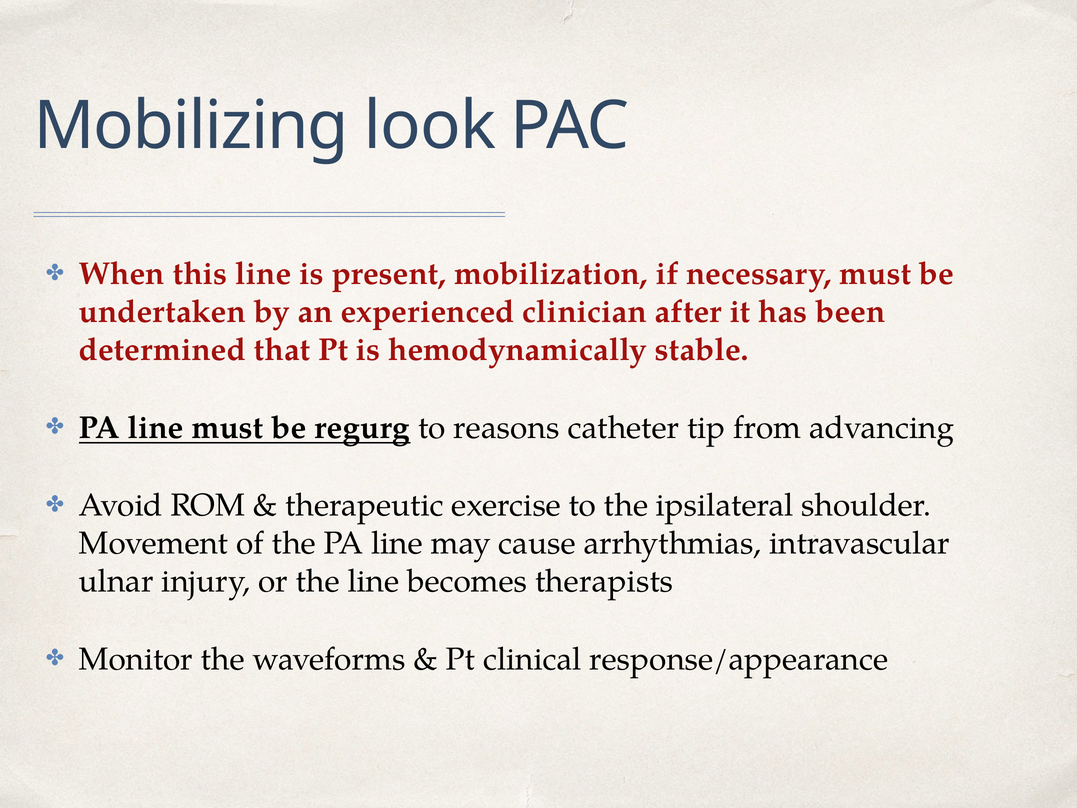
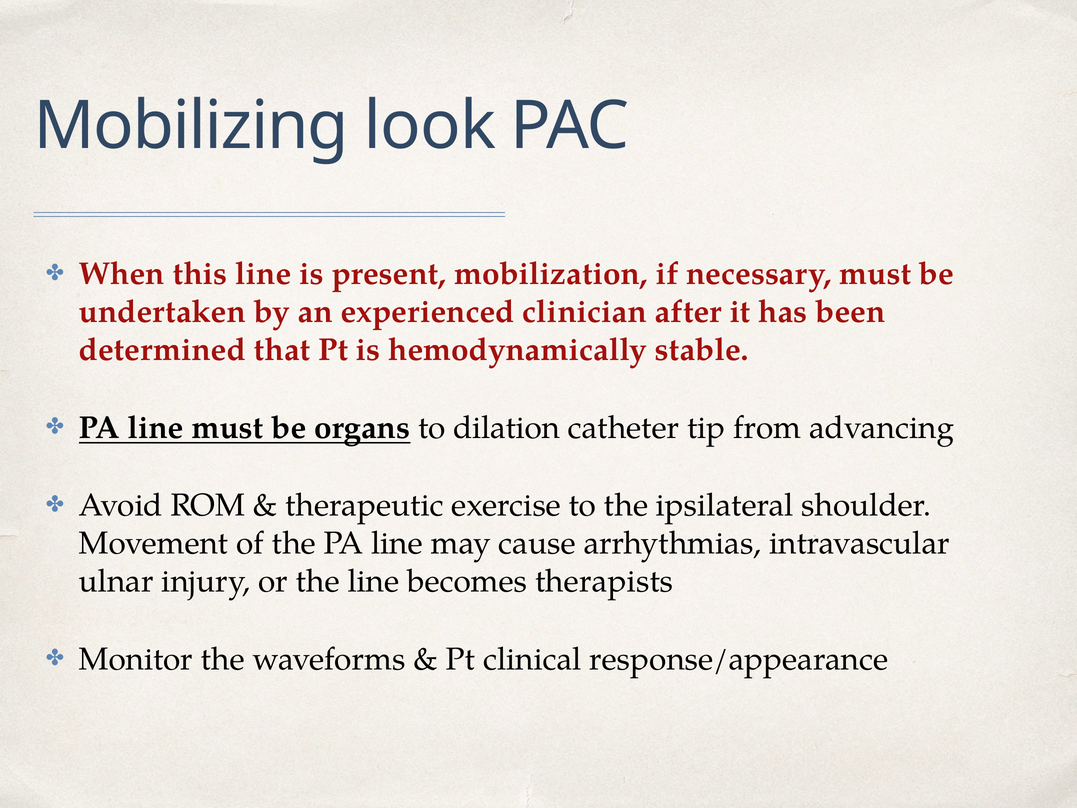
regurg: regurg -> organs
reasons: reasons -> dilation
